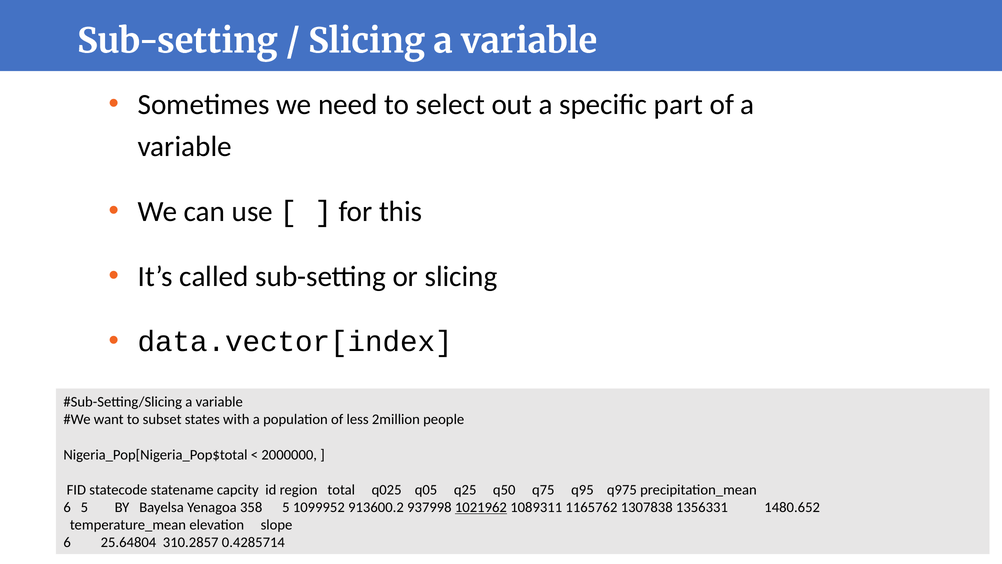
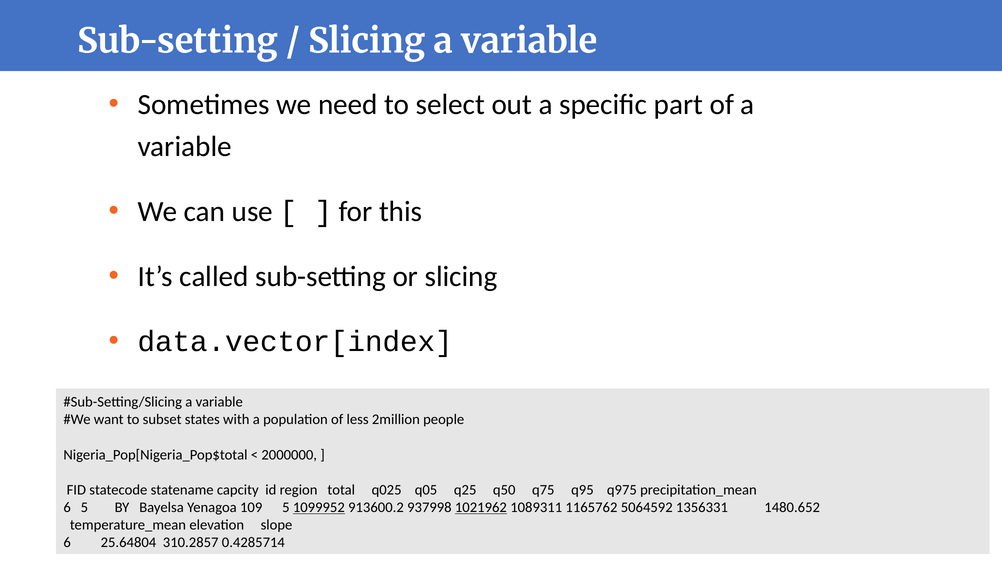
358: 358 -> 109
1099952 underline: none -> present
1307838: 1307838 -> 5064592
